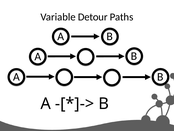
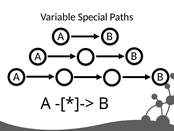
Detour: Detour -> Special
